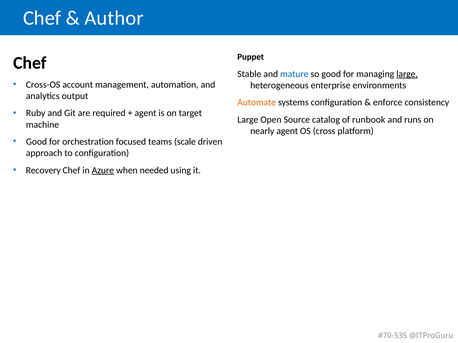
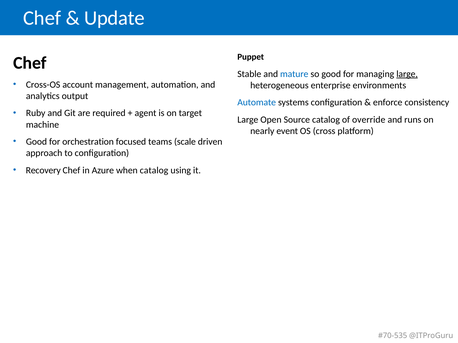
Author: Author -> Update
Automate colour: orange -> blue
runbook: runbook -> override
nearly agent: agent -> event
Azure underline: present -> none
when needed: needed -> catalog
